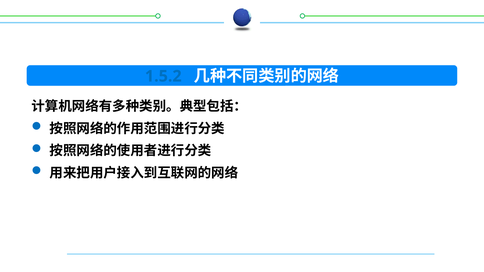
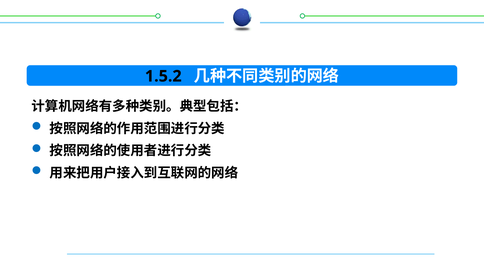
1.5.2 colour: blue -> black
